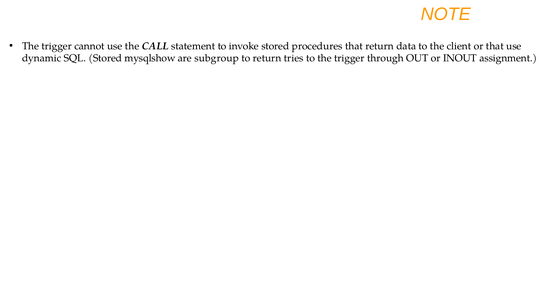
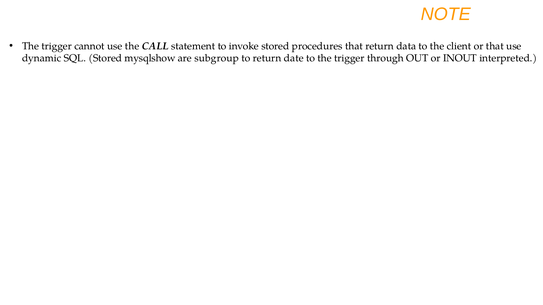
tries: tries -> date
assignment: assignment -> interpreted
